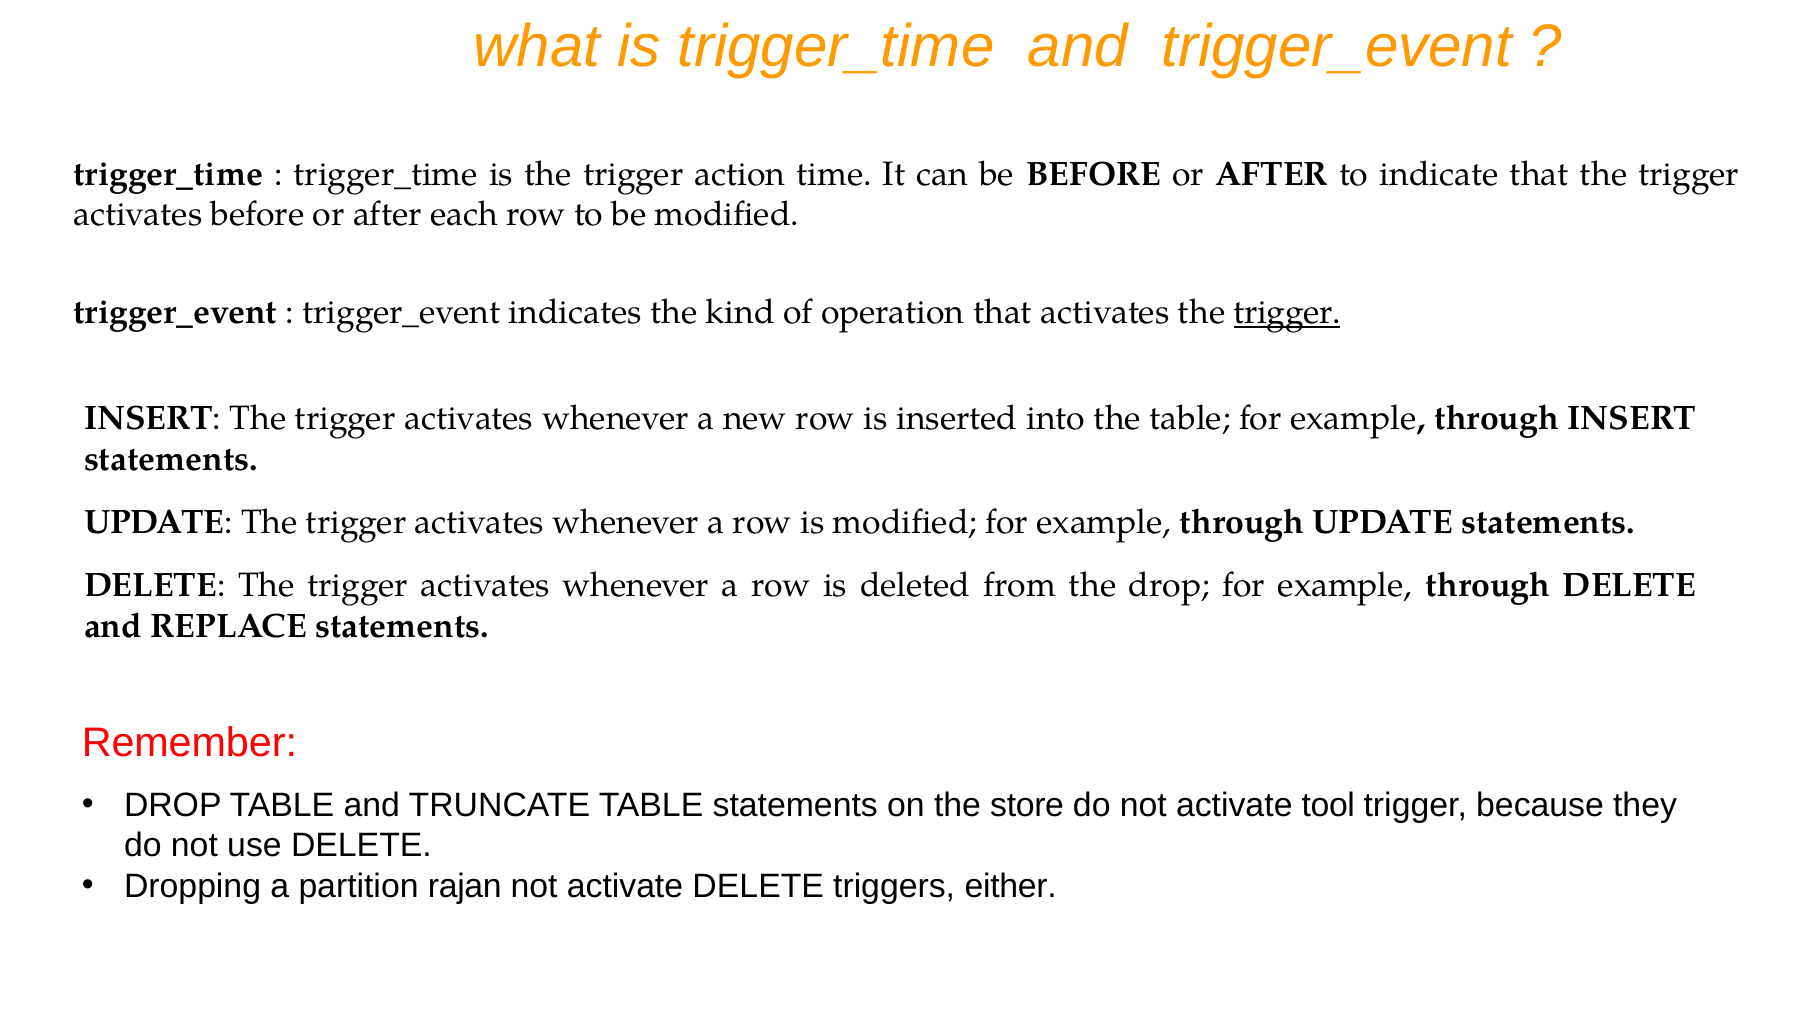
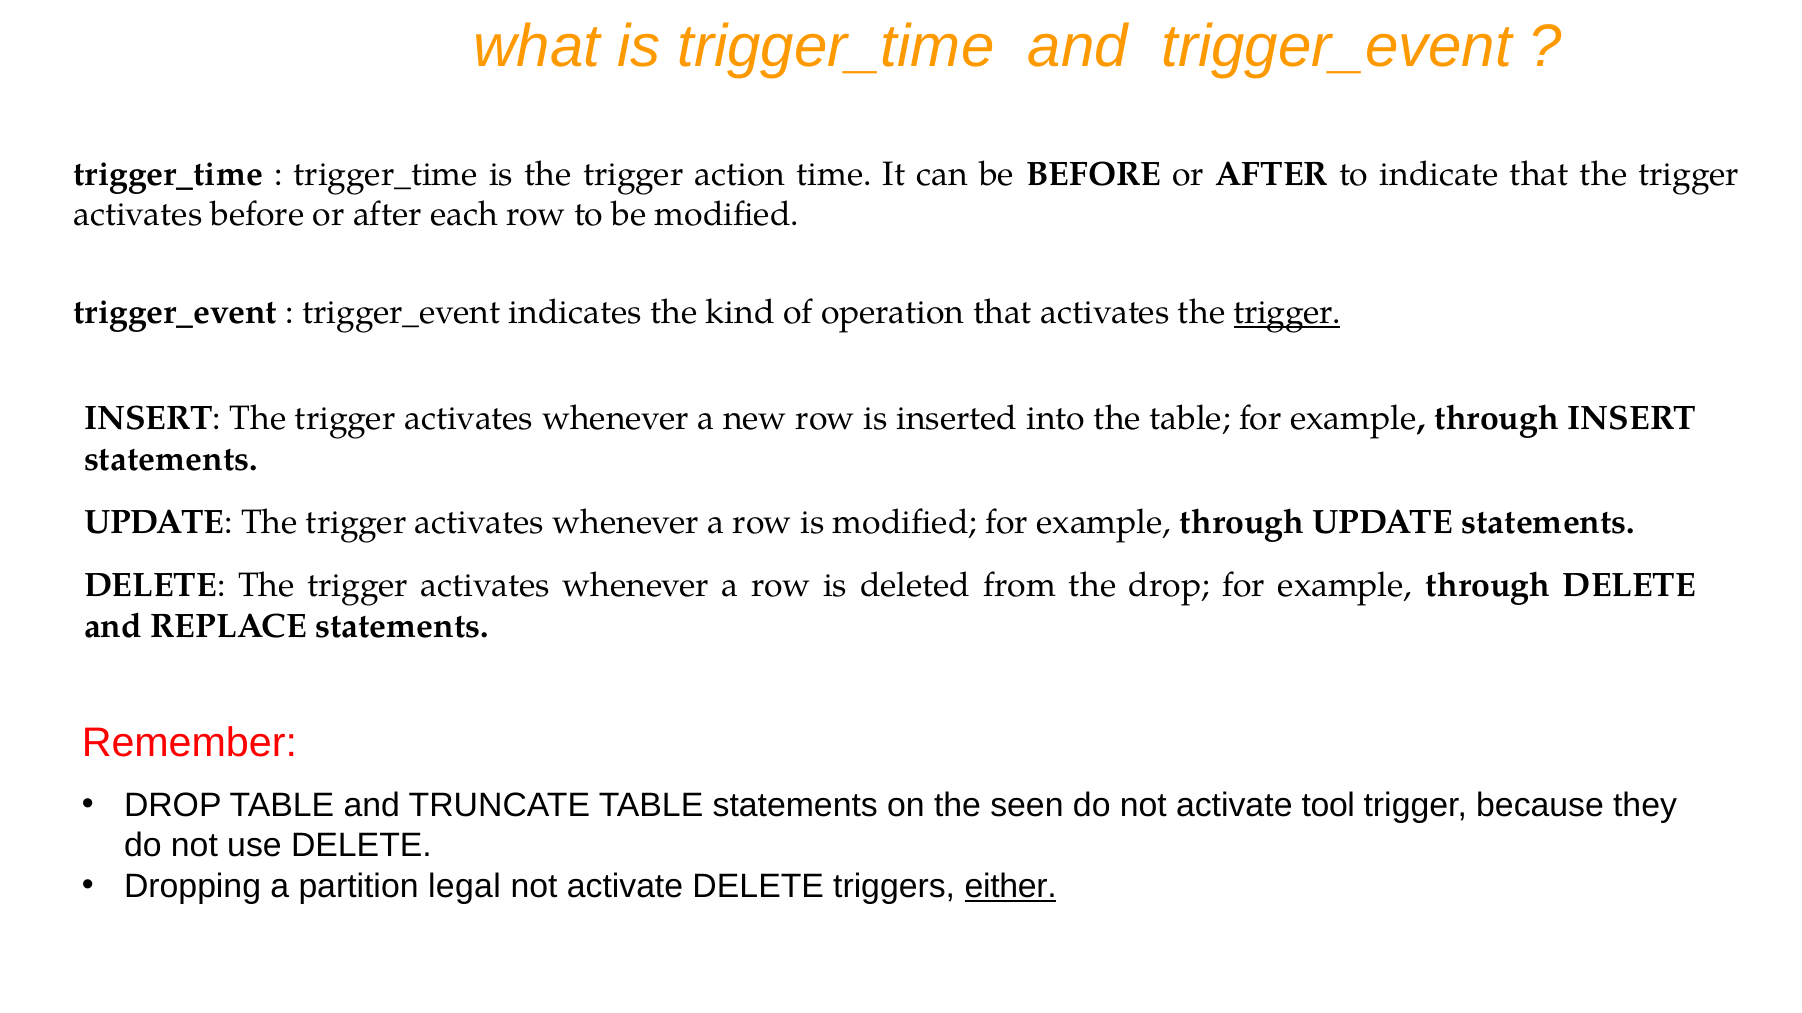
store: store -> seen
rajan: rajan -> legal
either underline: none -> present
